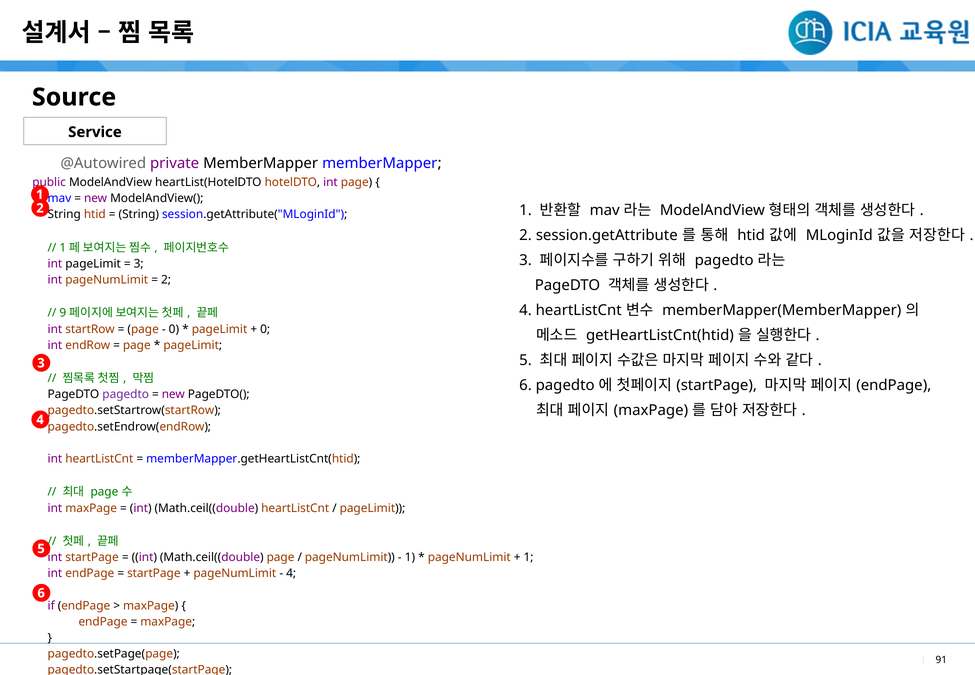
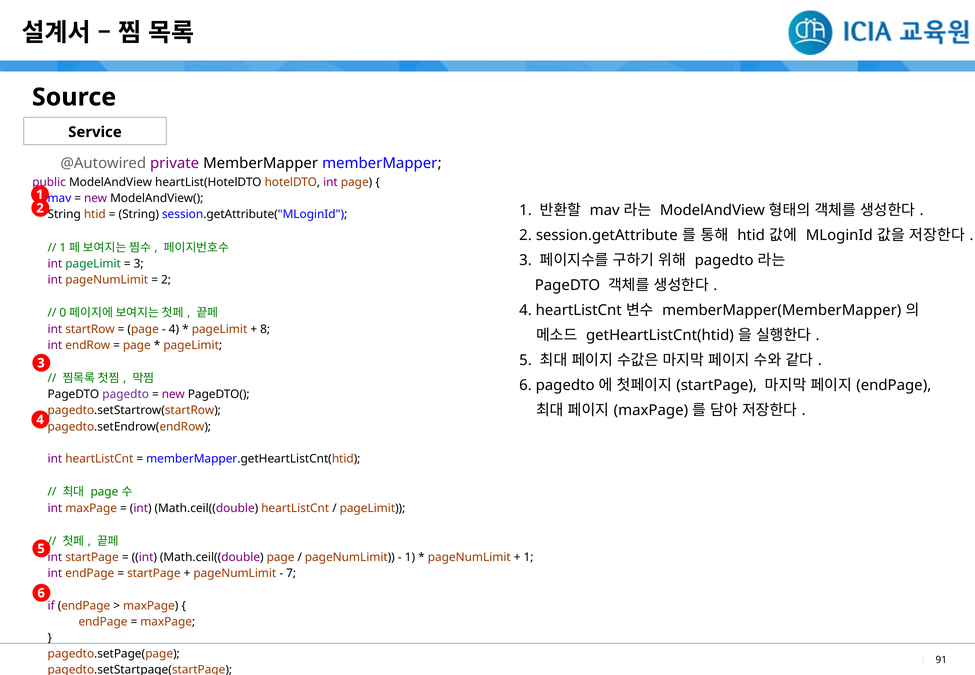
pageLimit at (93, 264) colour: black -> green
9: 9 -> 0
0 at (174, 329): 0 -> 4
0 at (265, 329): 0 -> 8
4 at (291, 573): 4 -> 7
